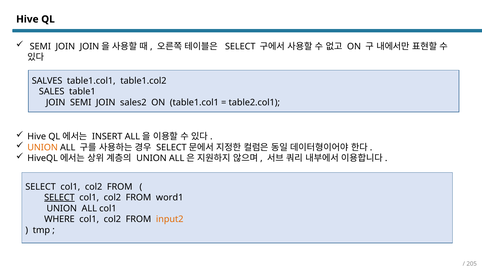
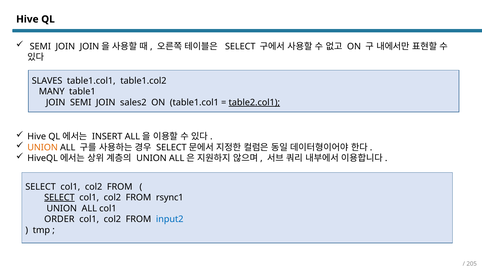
SALVES: SALVES -> SLAVES
SALES: SALES -> MANY
table2.col1 underline: none -> present
word1: word1 -> rsync1
WHERE: WHERE -> ORDER
input2 colour: orange -> blue
